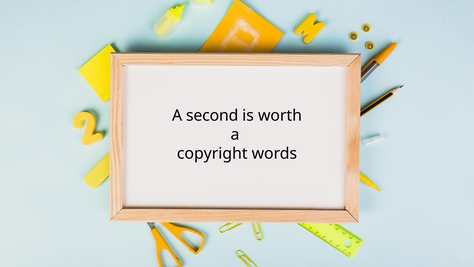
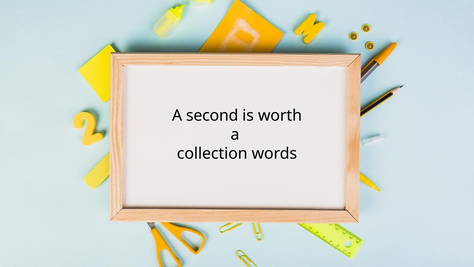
copyright: copyright -> collection
